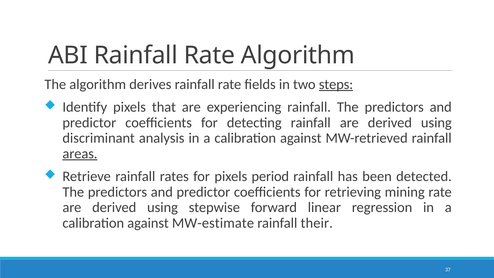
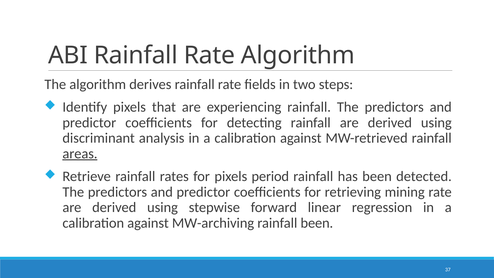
steps underline: present -> none
MW-estimate: MW-estimate -> MW-archiving
rainfall their: their -> been
